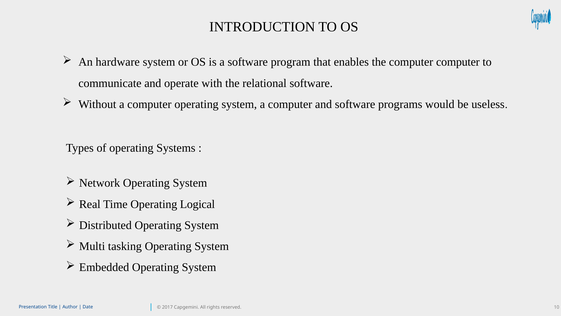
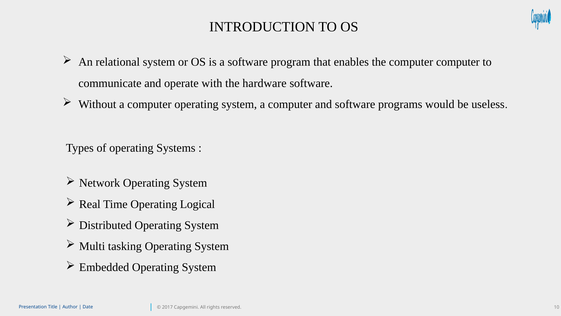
hardware: hardware -> relational
relational: relational -> hardware
